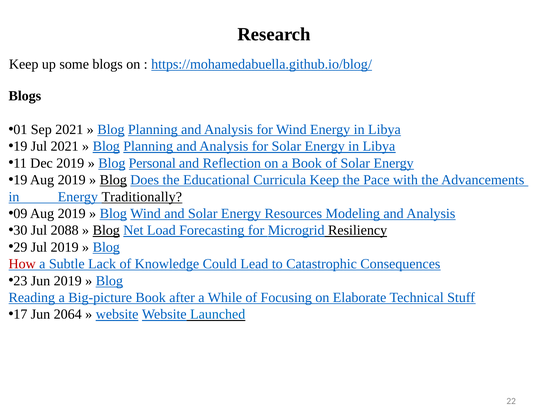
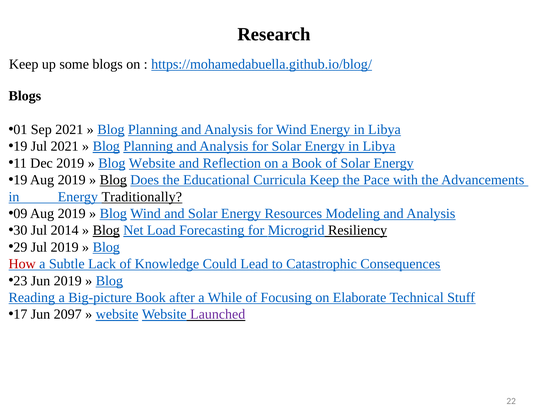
Blog Personal: Personal -> Website
2088: 2088 -> 2014
2064: 2064 -> 2097
Launched colour: blue -> purple
